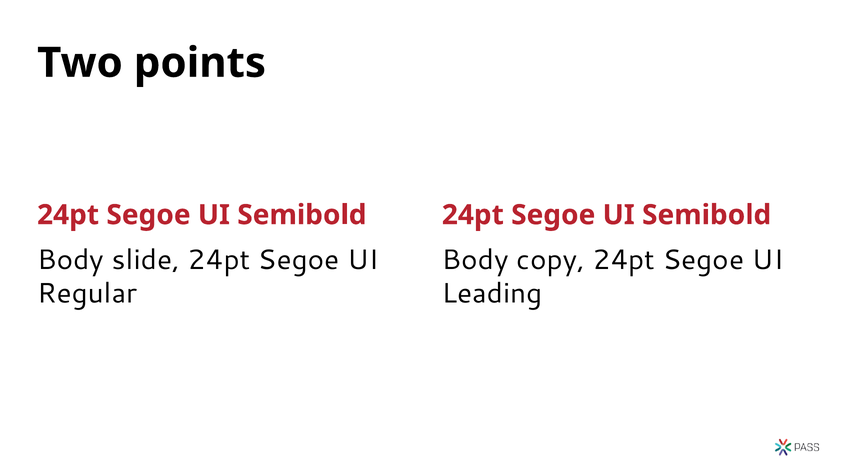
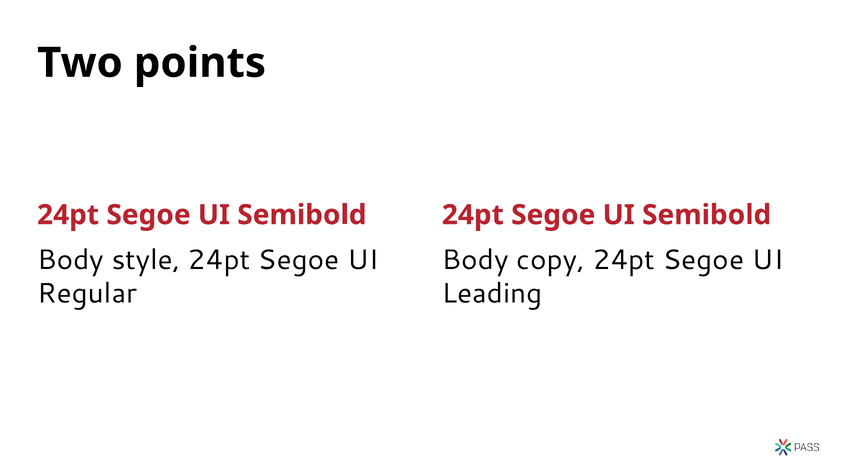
slide: slide -> style
